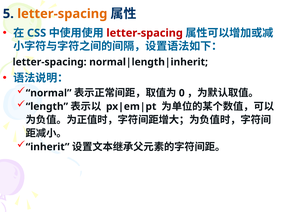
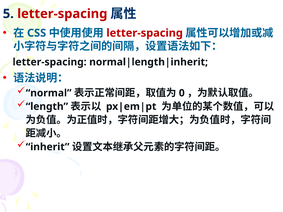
letter-spacing at (62, 14) colour: orange -> red
